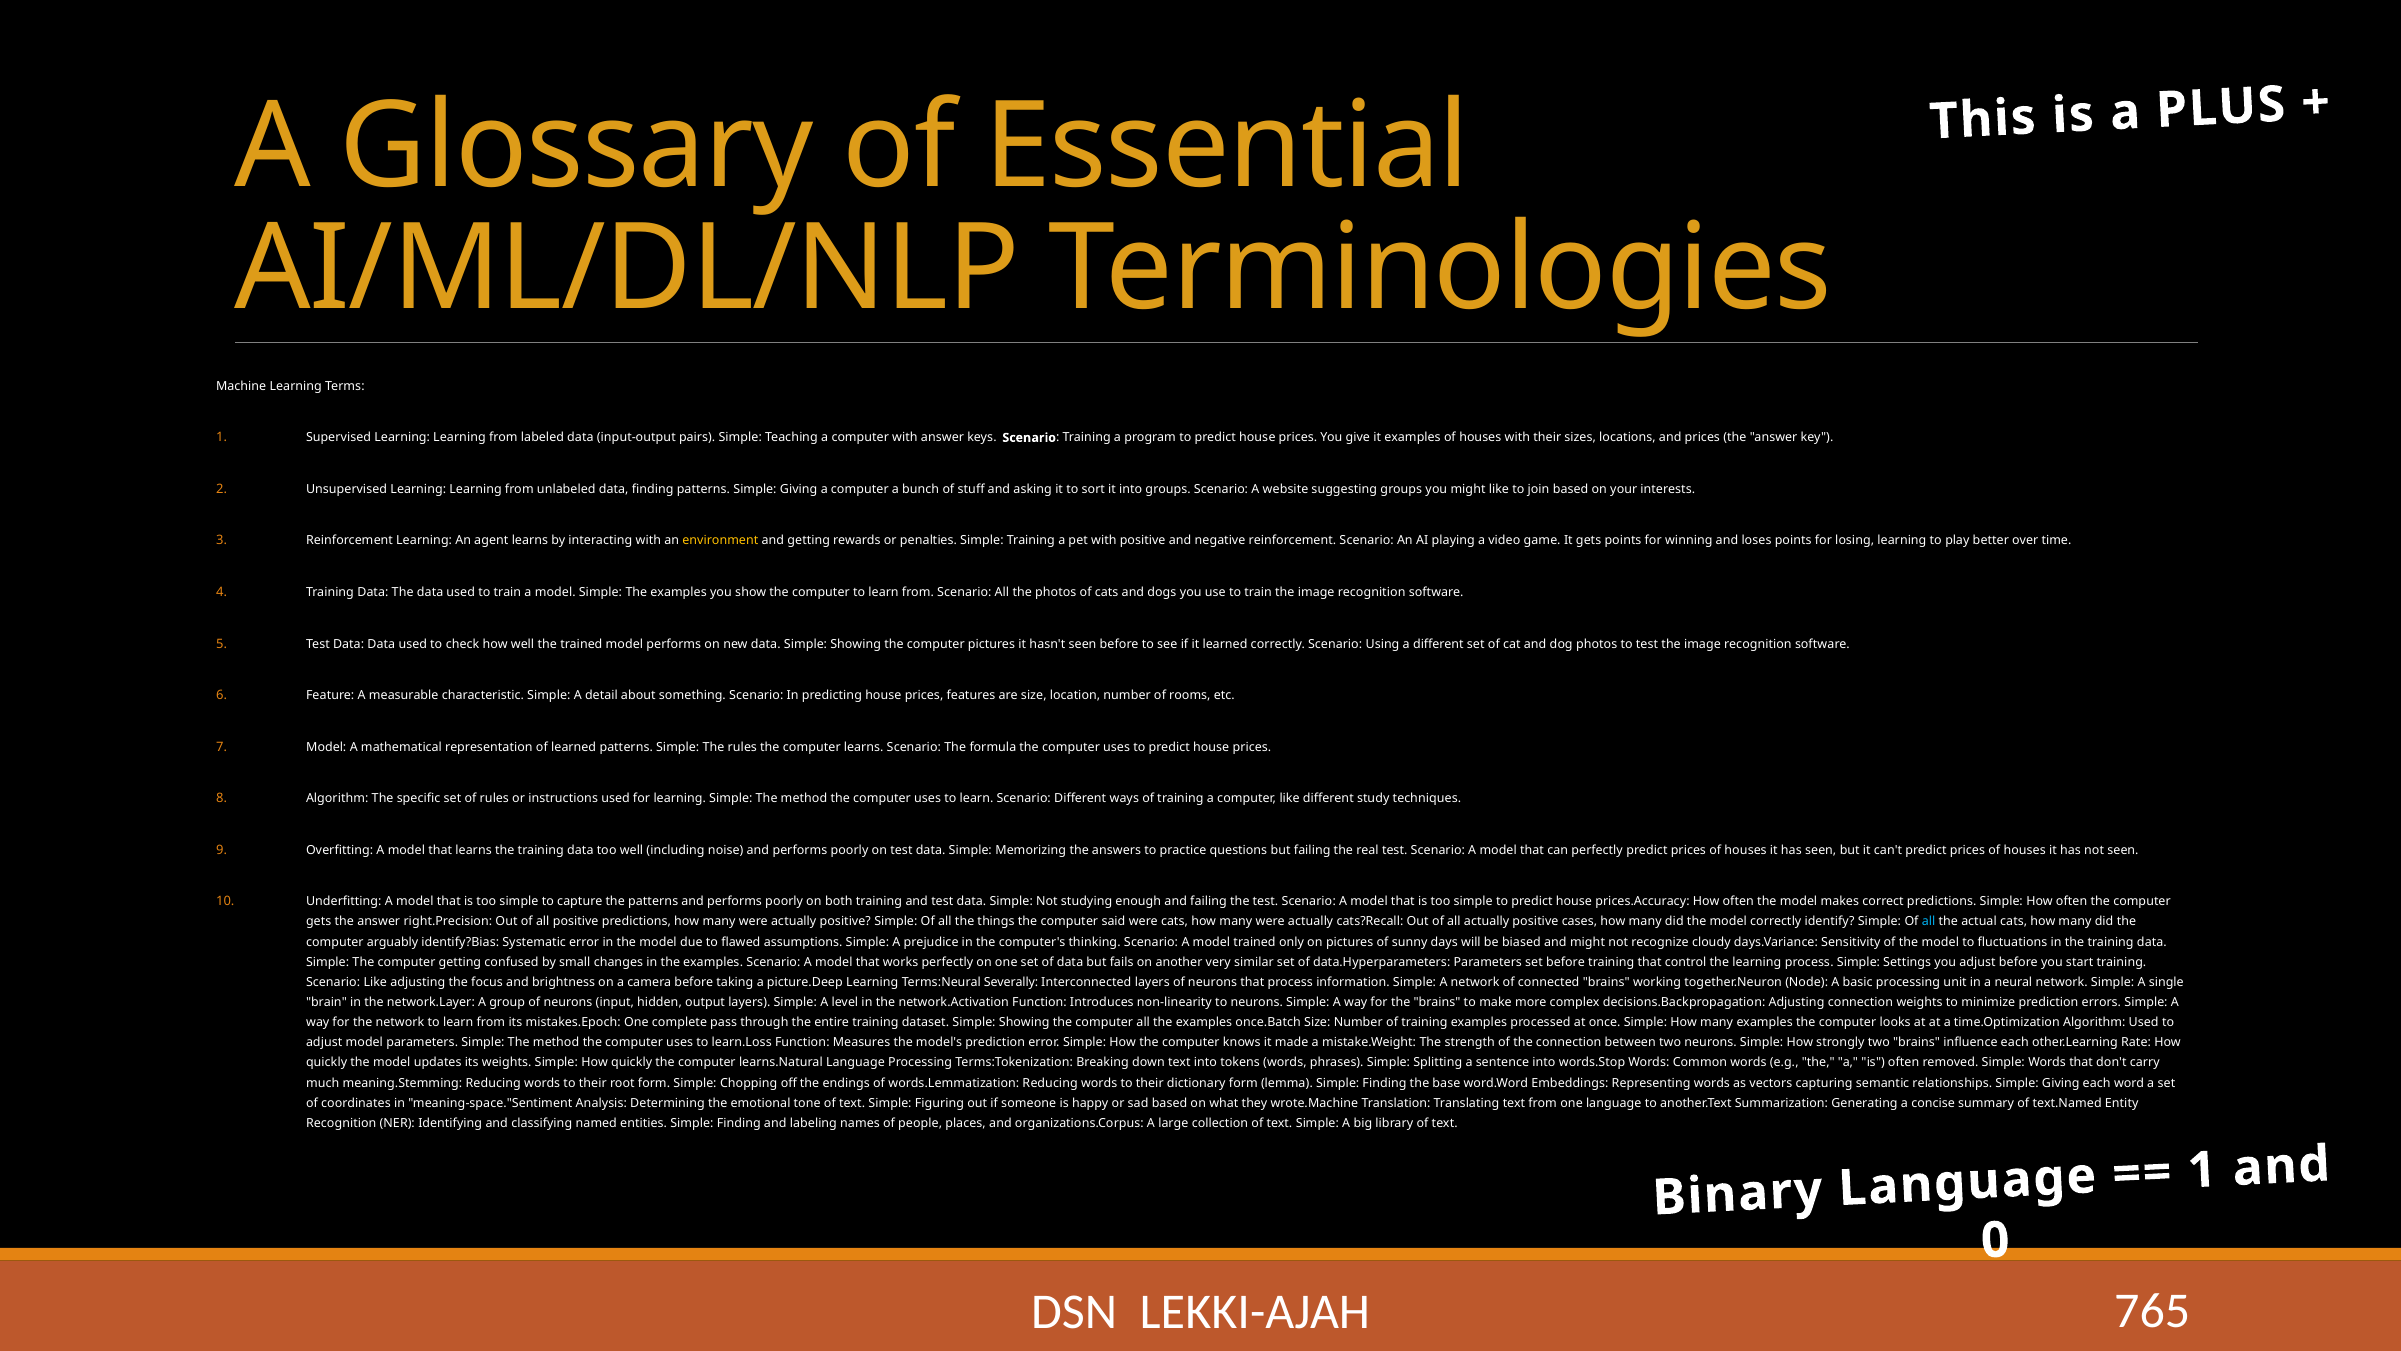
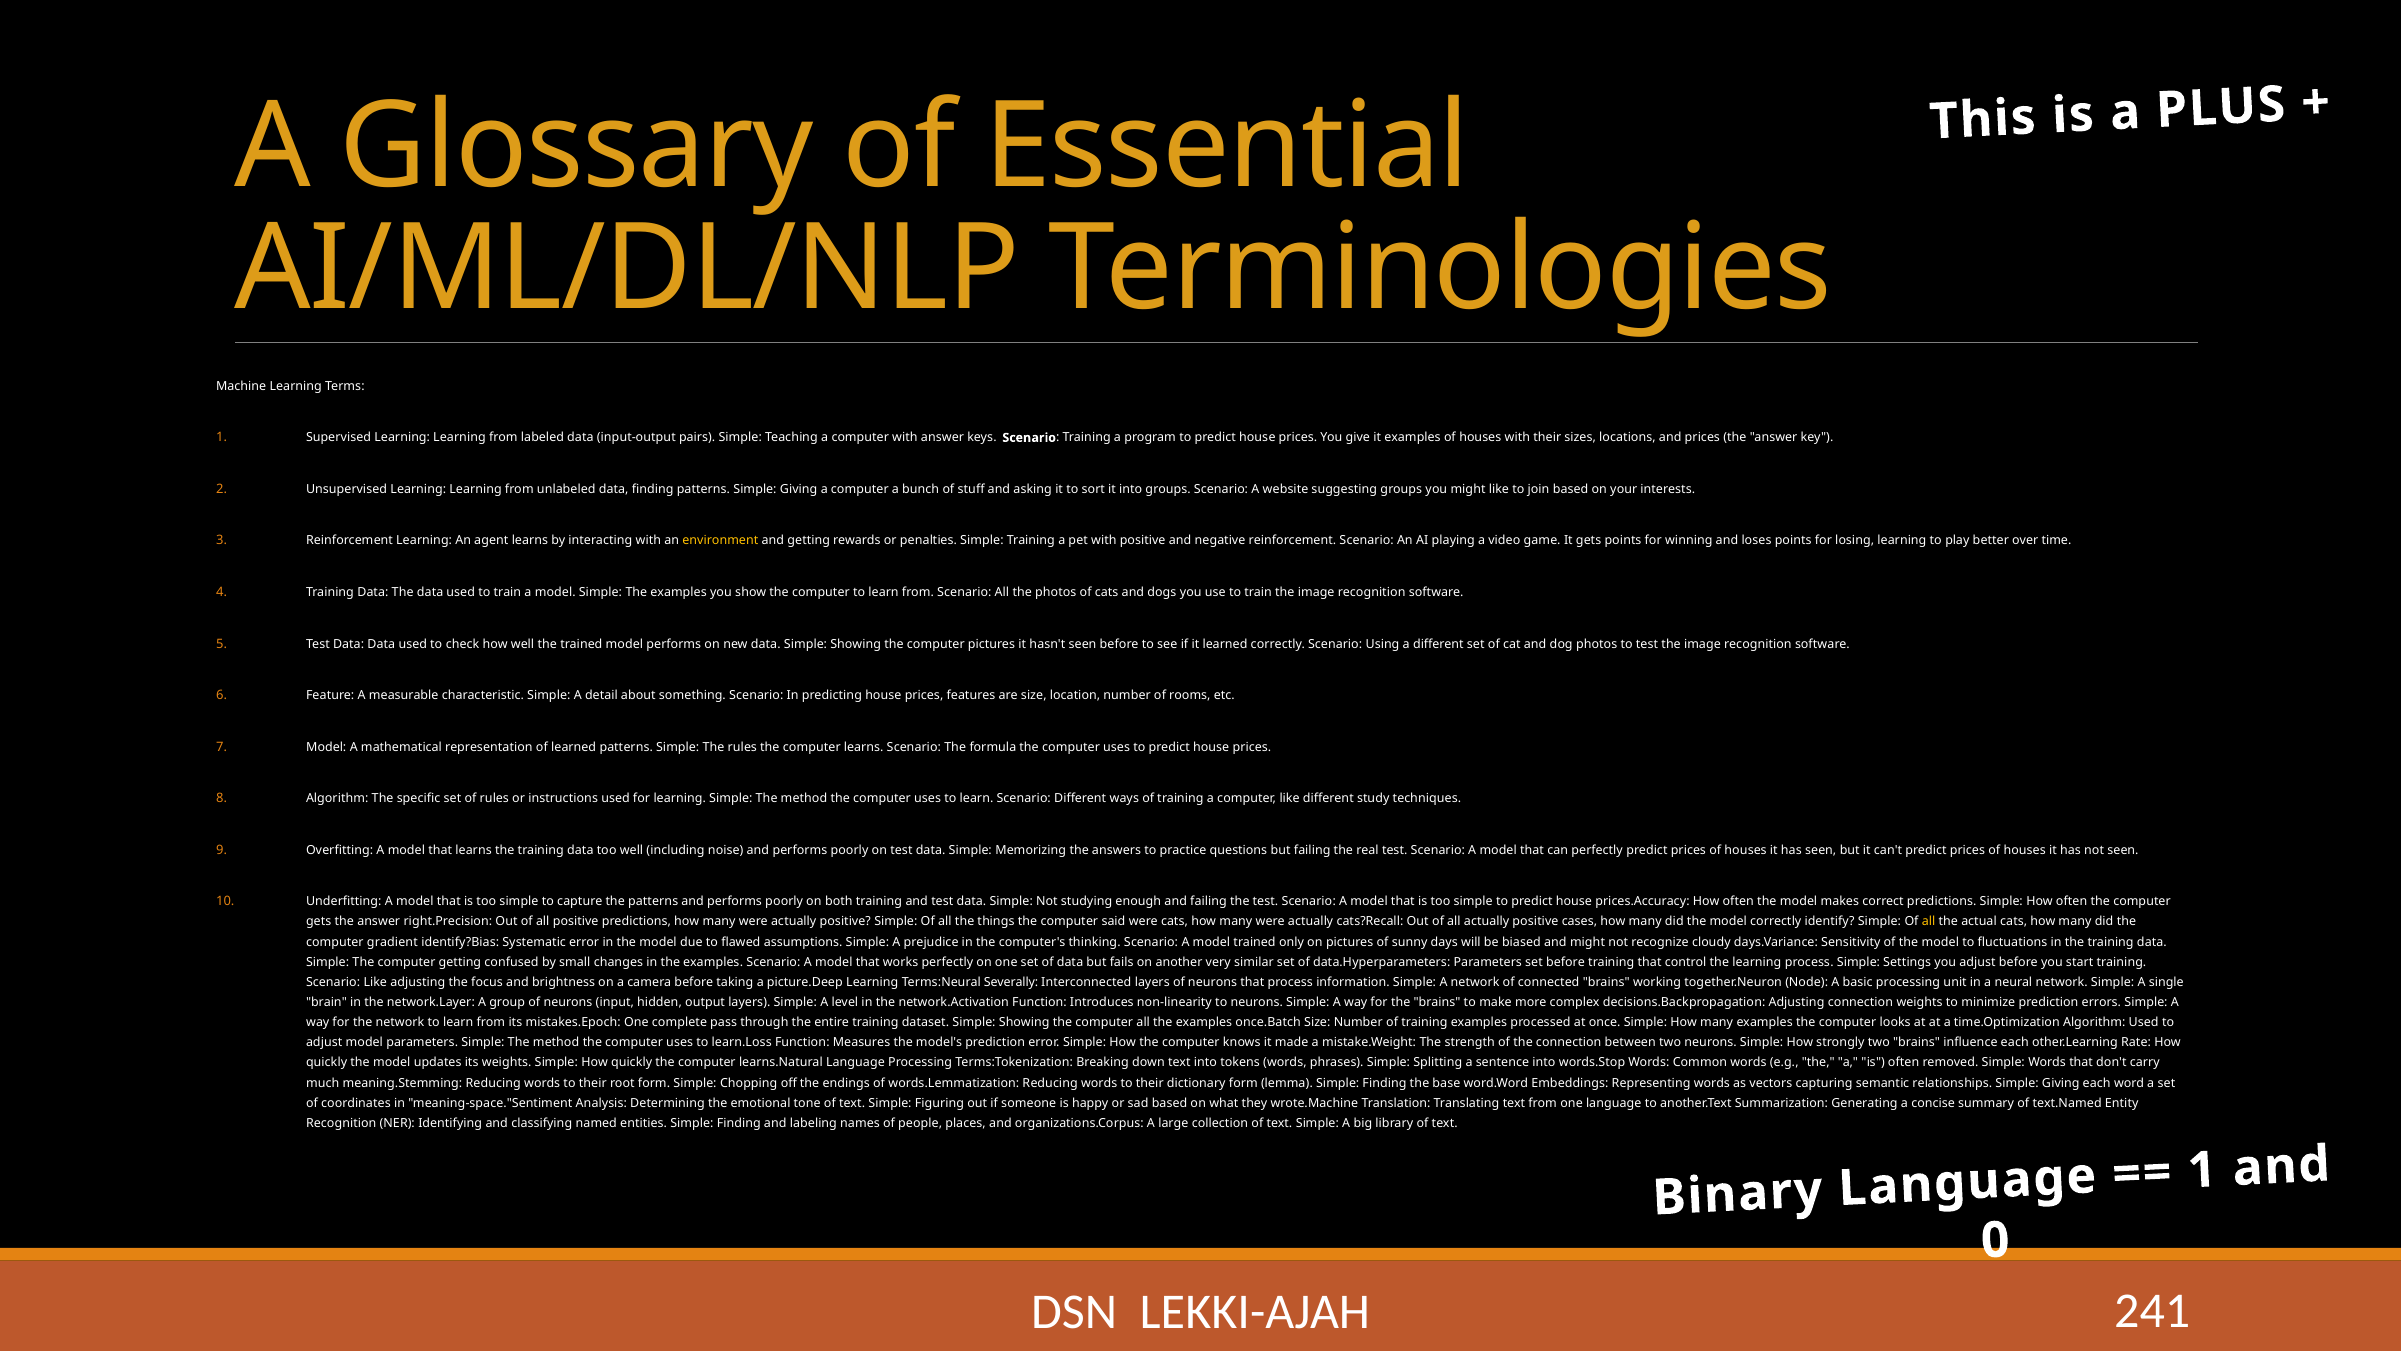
all at (1929, 922) colour: light blue -> yellow
arguably: arguably -> gradient
765: 765 -> 241
